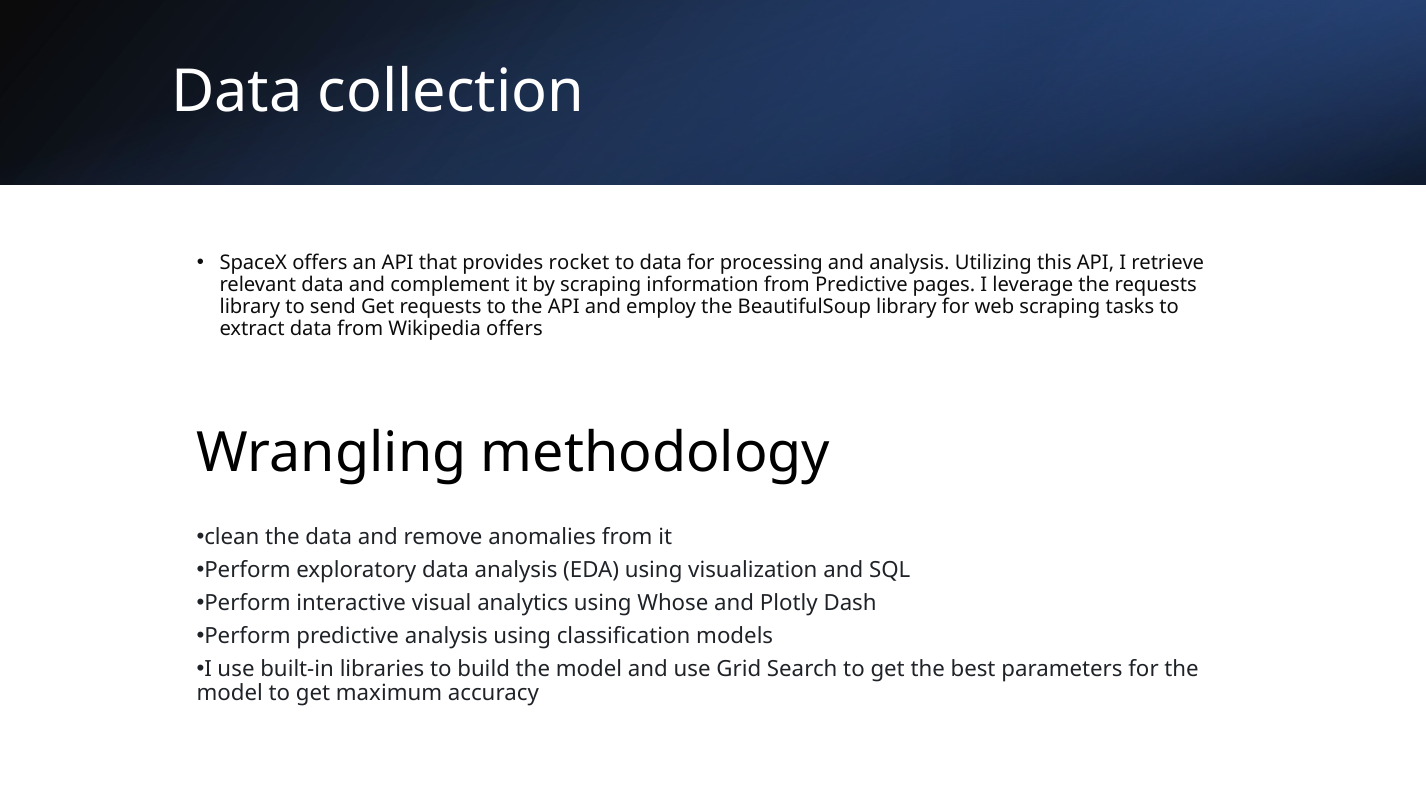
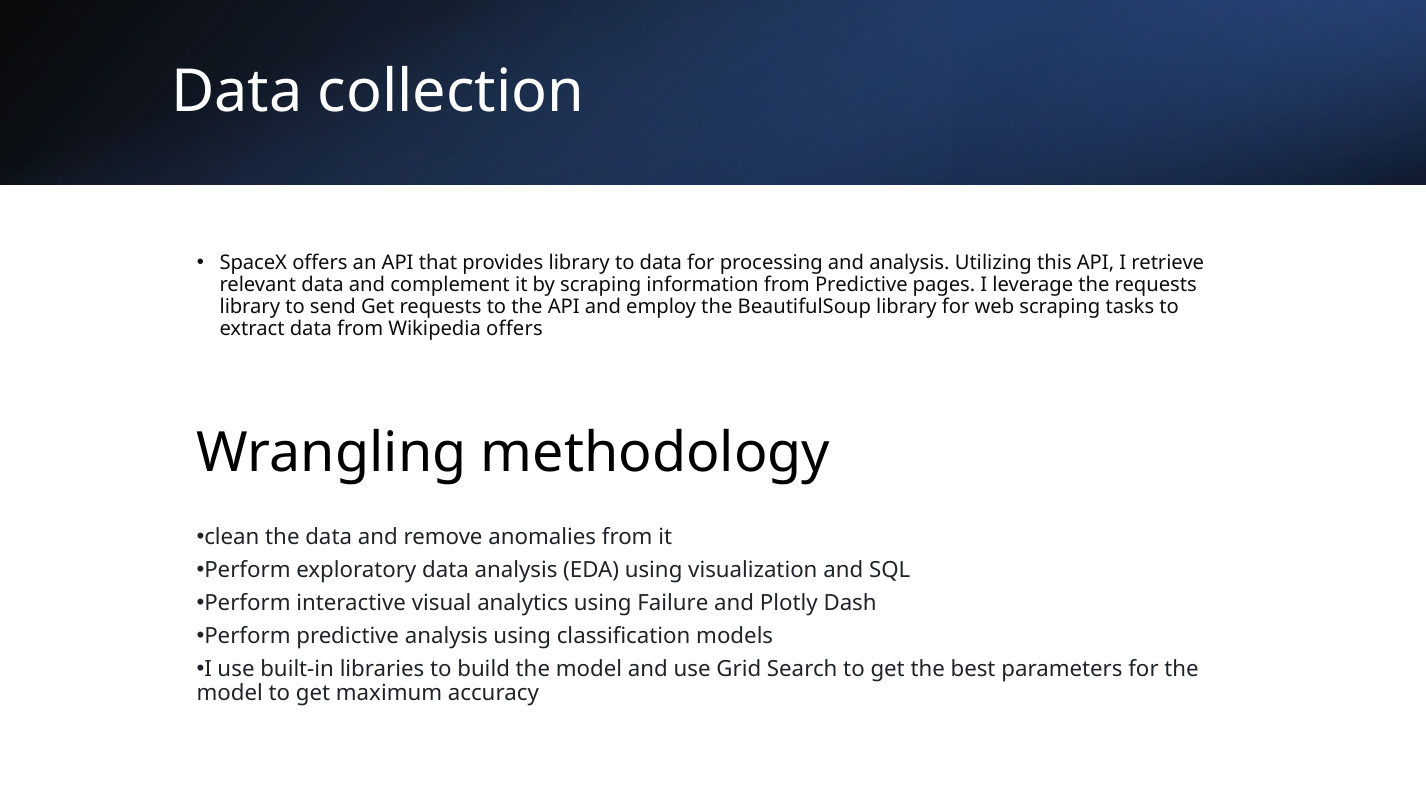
provides rocket: rocket -> library
Whose: Whose -> Failure
